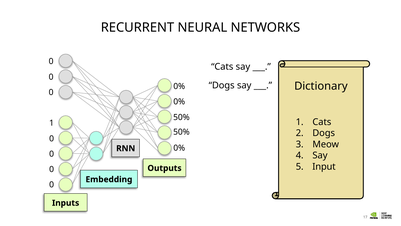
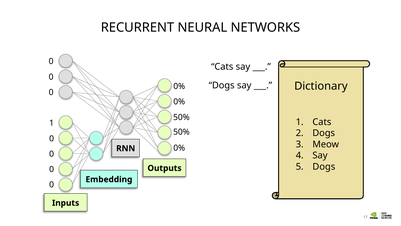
Input at (324, 166): Input -> Dogs
